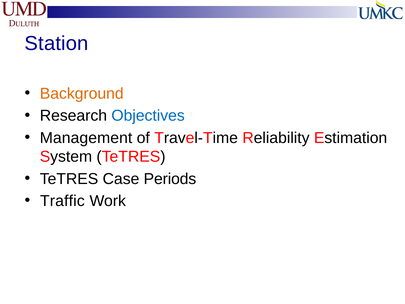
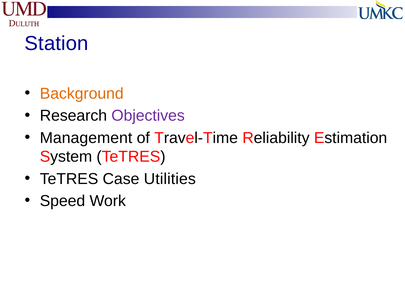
Objectives colour: blue -> purple
Periods: Periods -> Utilities
Traffic: Traffic -> Speed
